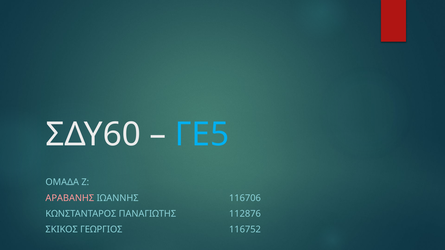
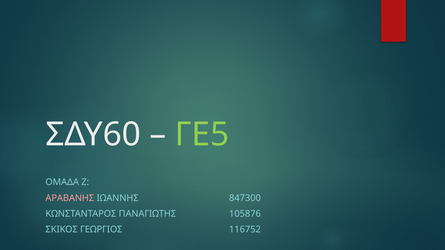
ΓΕ5 colour: light blue -> light green
116706: 116706 -> 847300
112876: 112876 -> 105876
